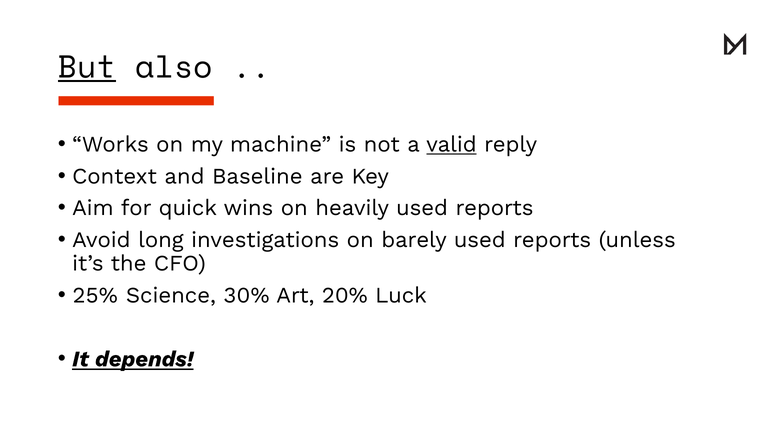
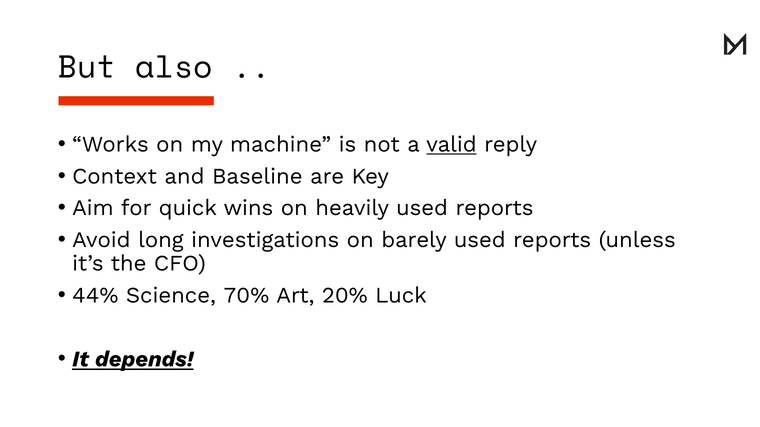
But underline: present -> none
25%: 25% -> 44%
30%: 30% -> 70%
